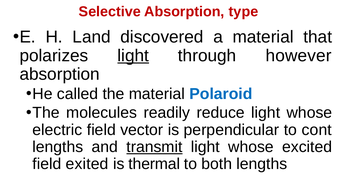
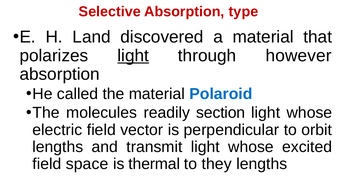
reduce: reduce -> section
cont: cont -> orbit
transmit underline: present -> none
exited: exited -> space
both: both -> they
